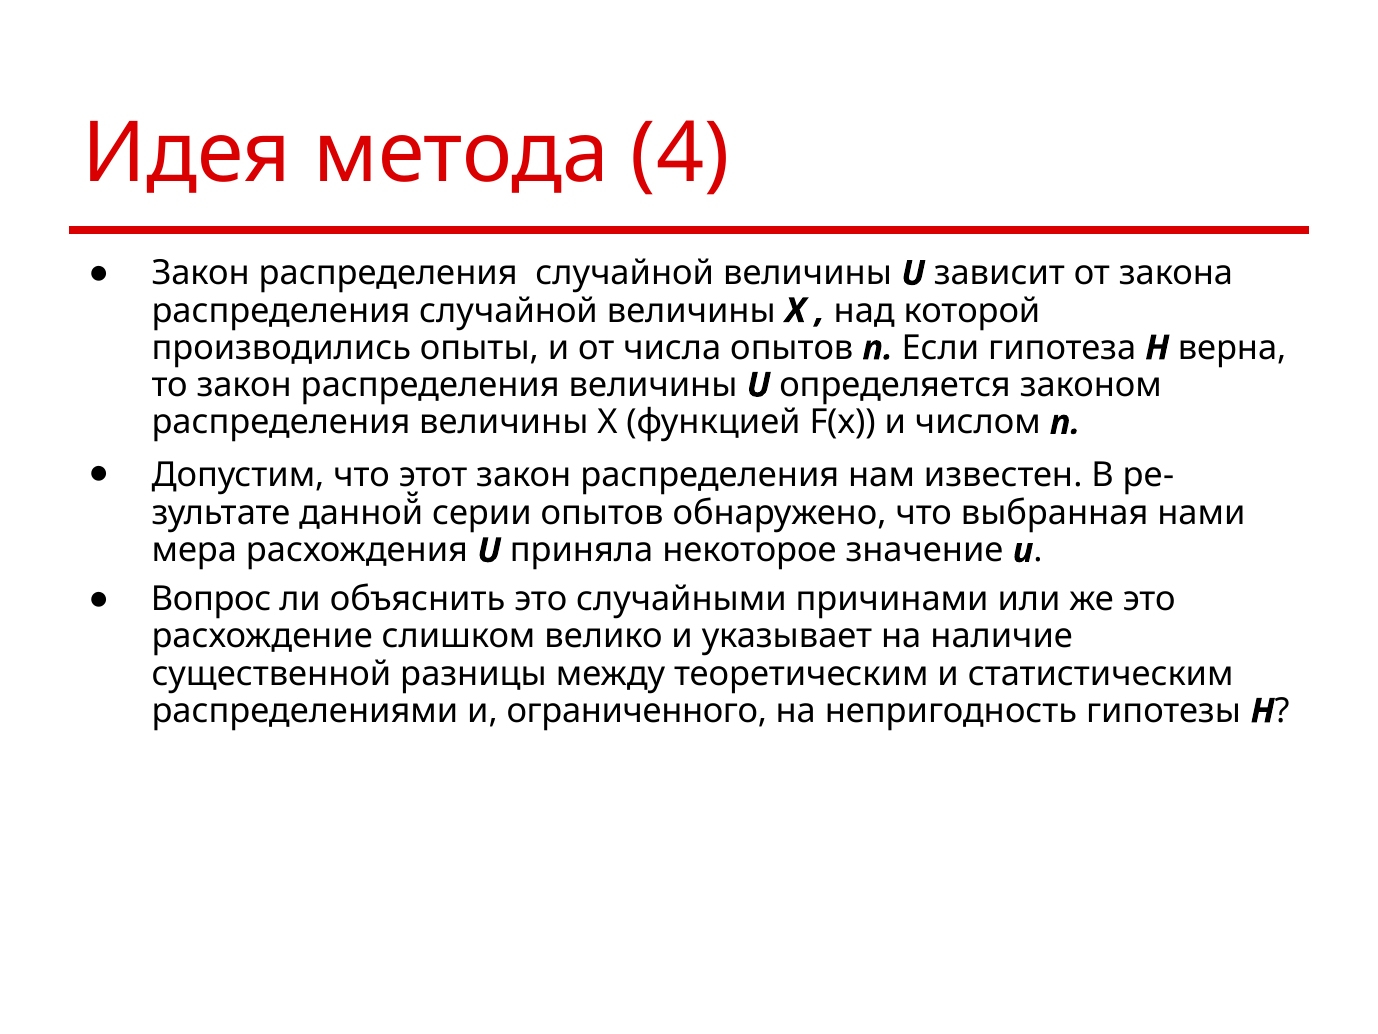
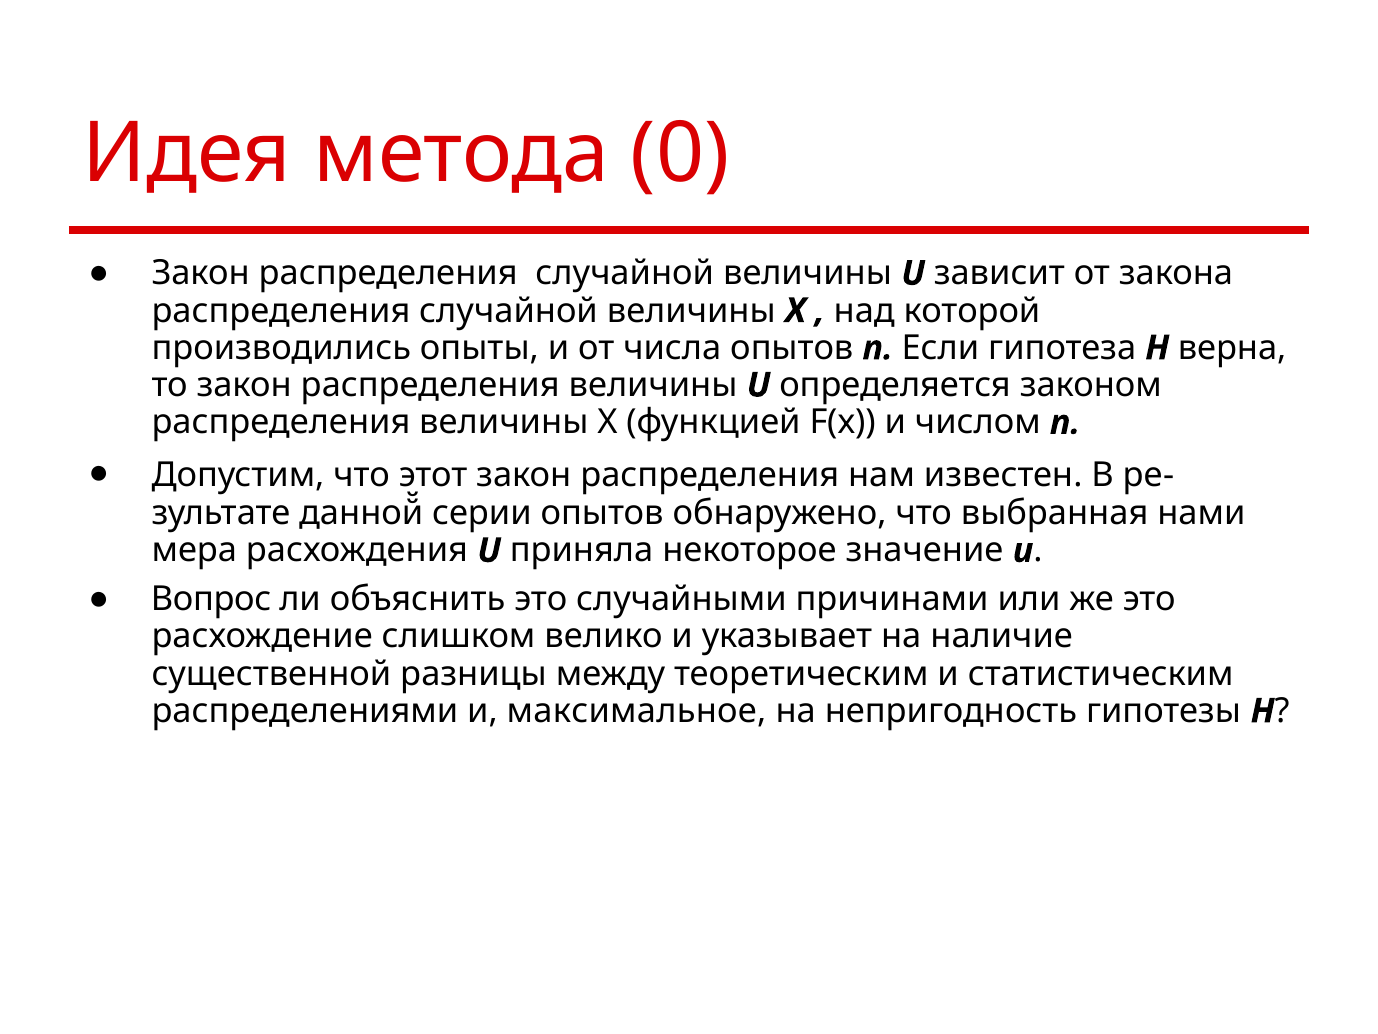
4: 4 -> 0
ограниченного: ограниченного -> максимальное
